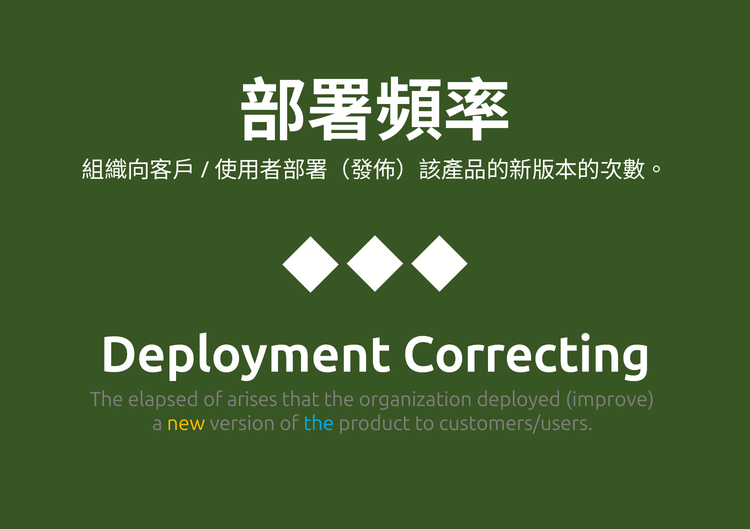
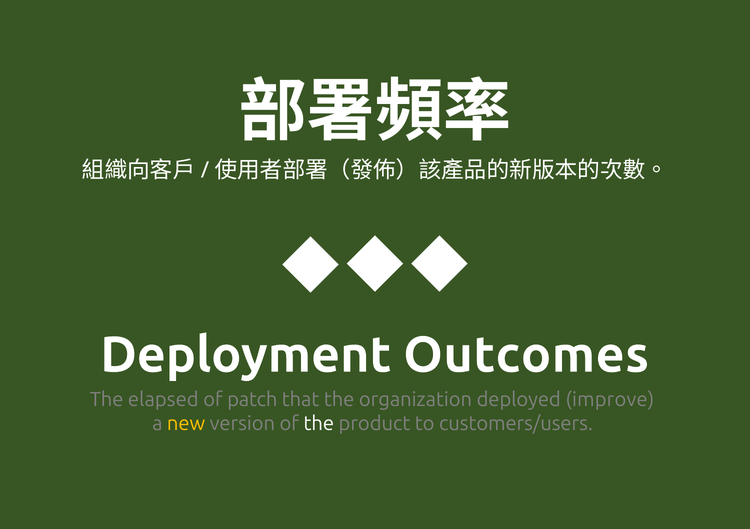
Correcting: Correcting -> Outcomes
arises: arises -> patch
the at (319, 423) colour: light blue -> white
